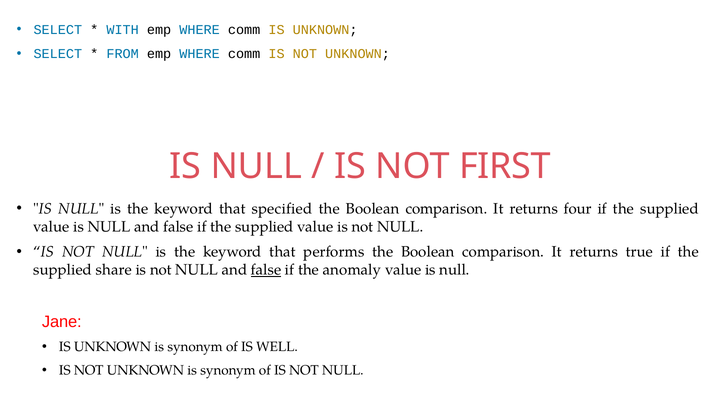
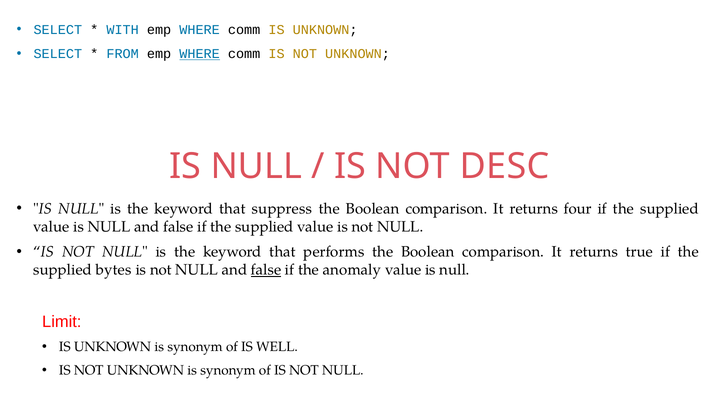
WHERE at (200, 54) underline: none -> present
FIRST: FIRST -> DESC
specified: specified -> suppress
share: share -> bytes
Jane: Jane -> Limit
